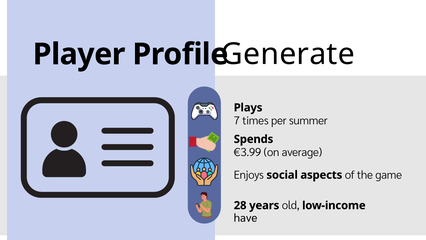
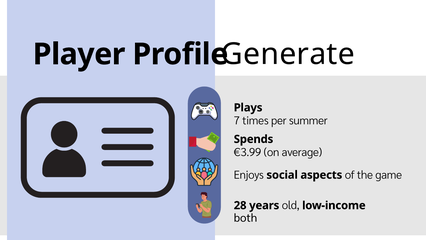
have: have -> both
